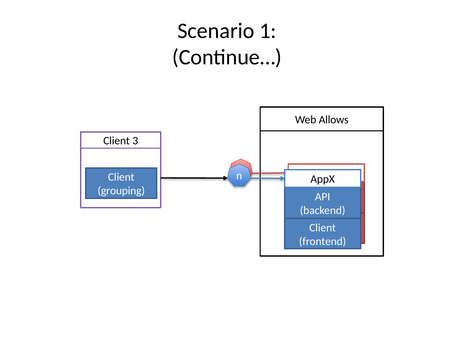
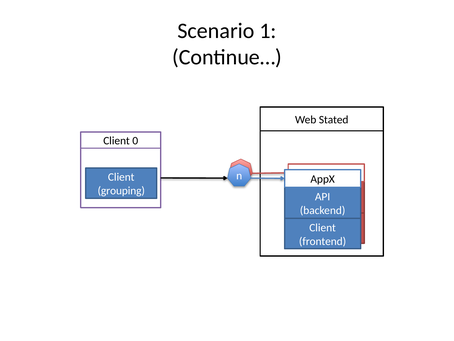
Allows: Allows -> Stated
3: 3 -> 0
